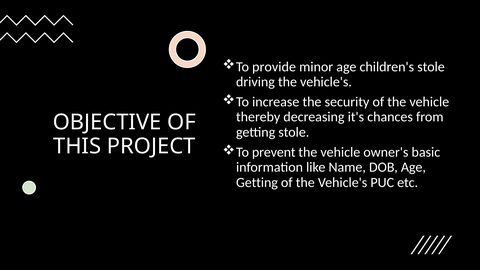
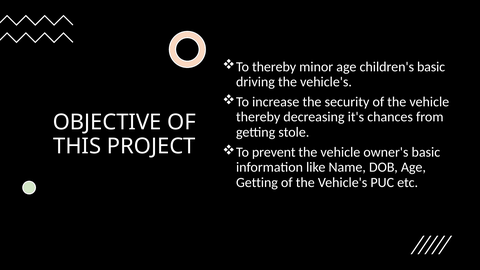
To provide: provide -> thereby
children's stole: stole -> basic
